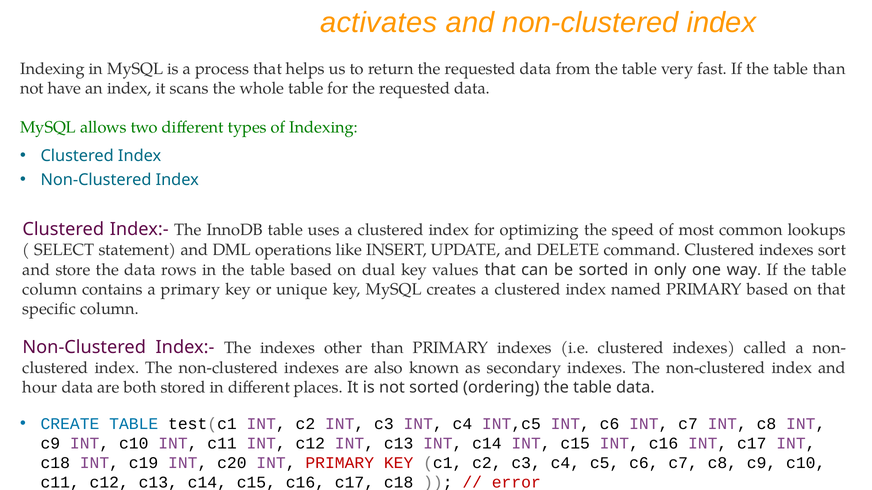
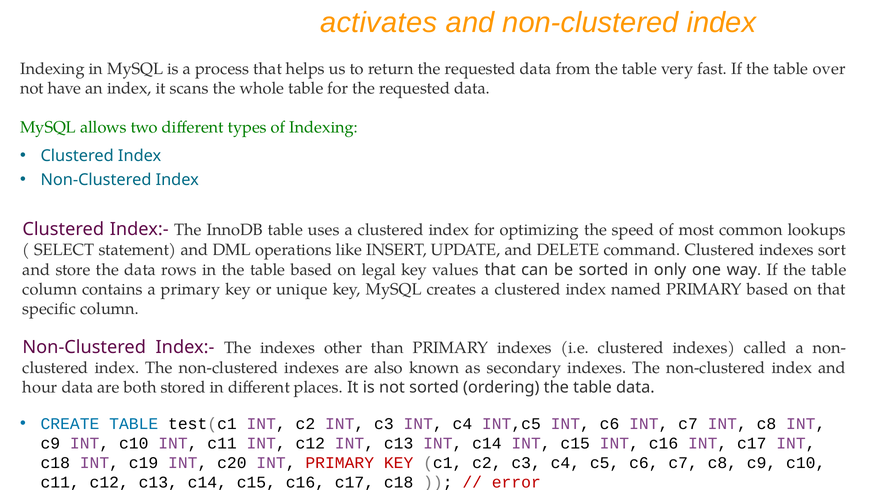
table than: than -> over
dual: dual -> legal
